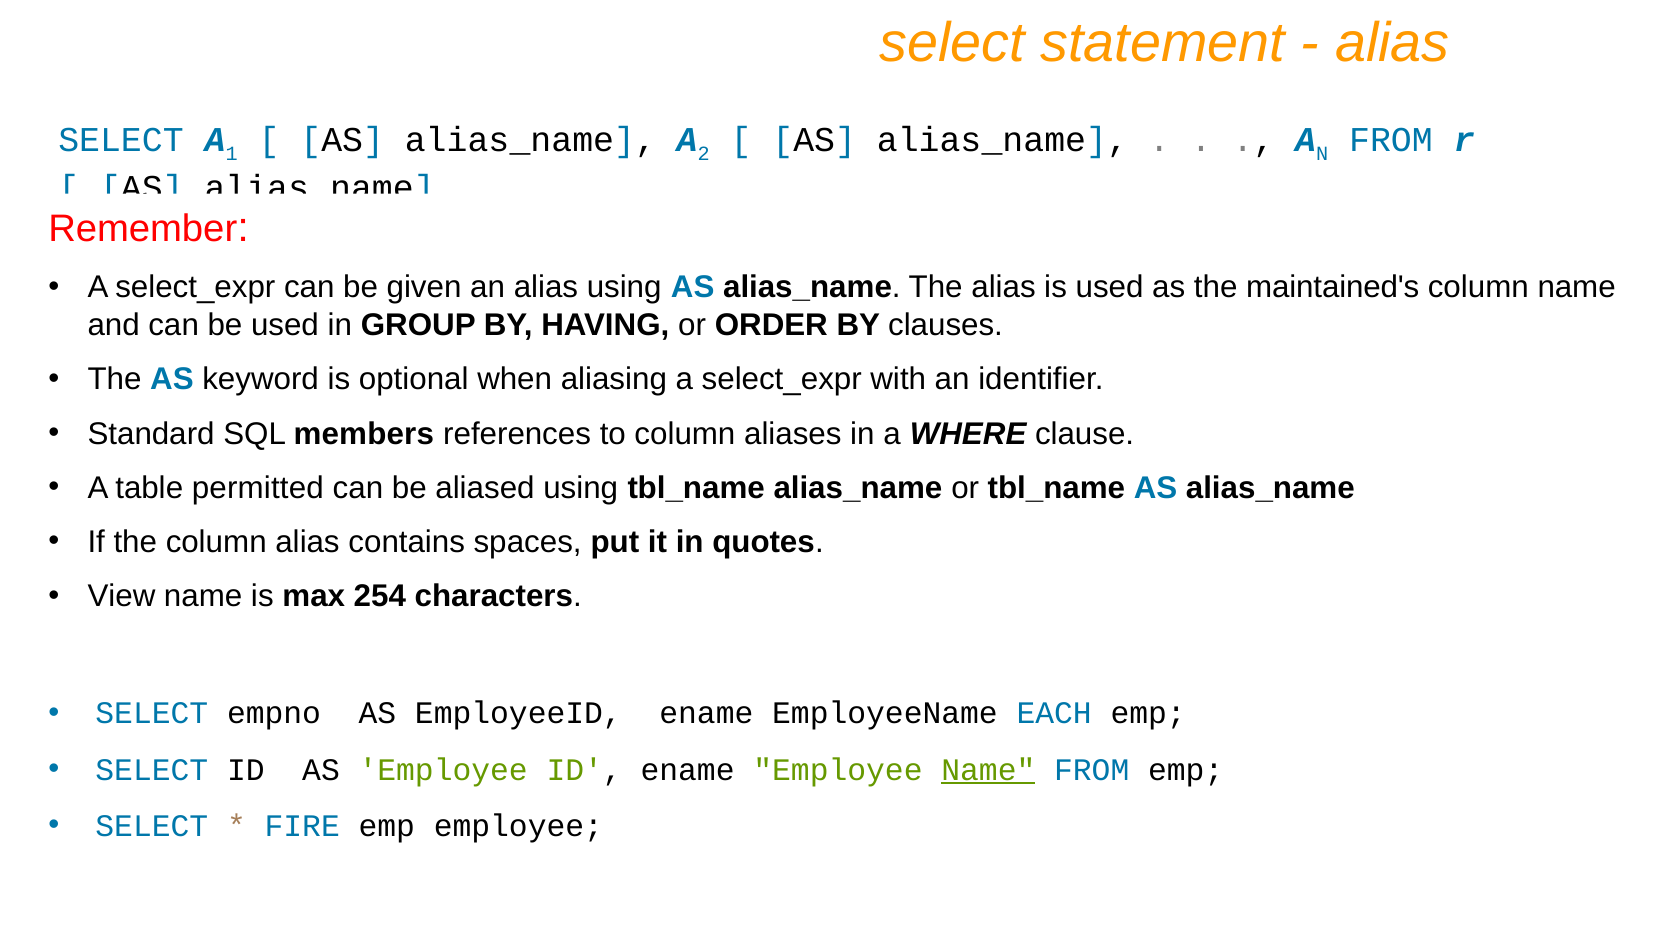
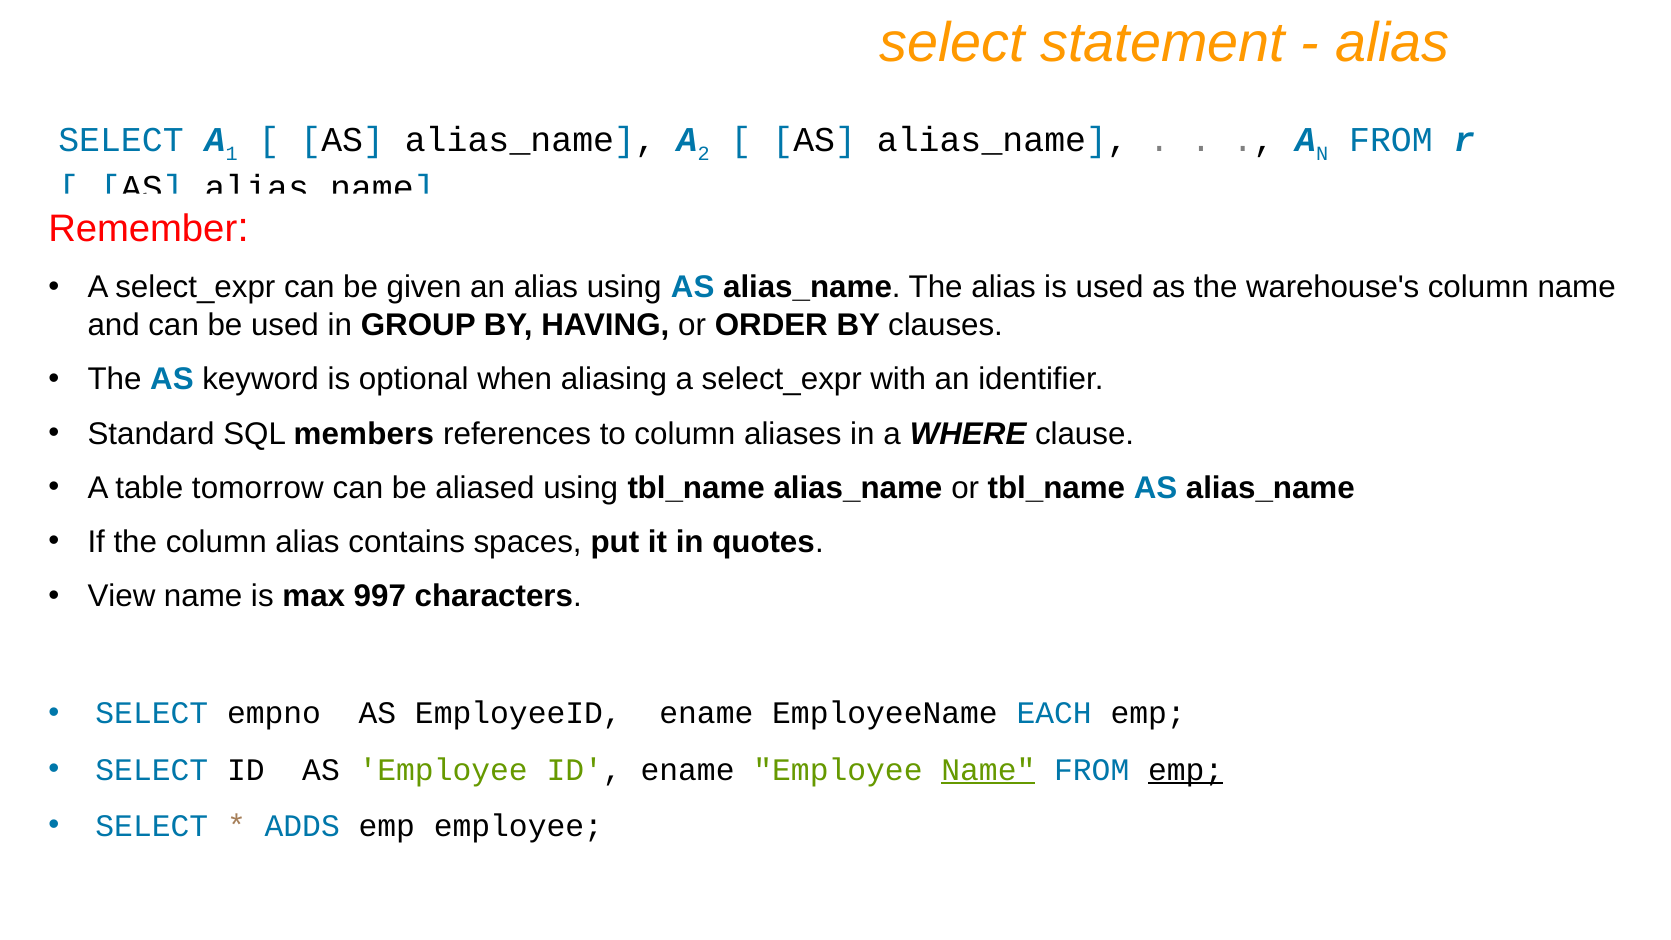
maintained's: maintained's -> warehouse's
permitted: permitted -> tomorrow
254: 254 -> 997
emp at (1186, 770) underline: none -> present
FIRE: FIRE -> ADDS
